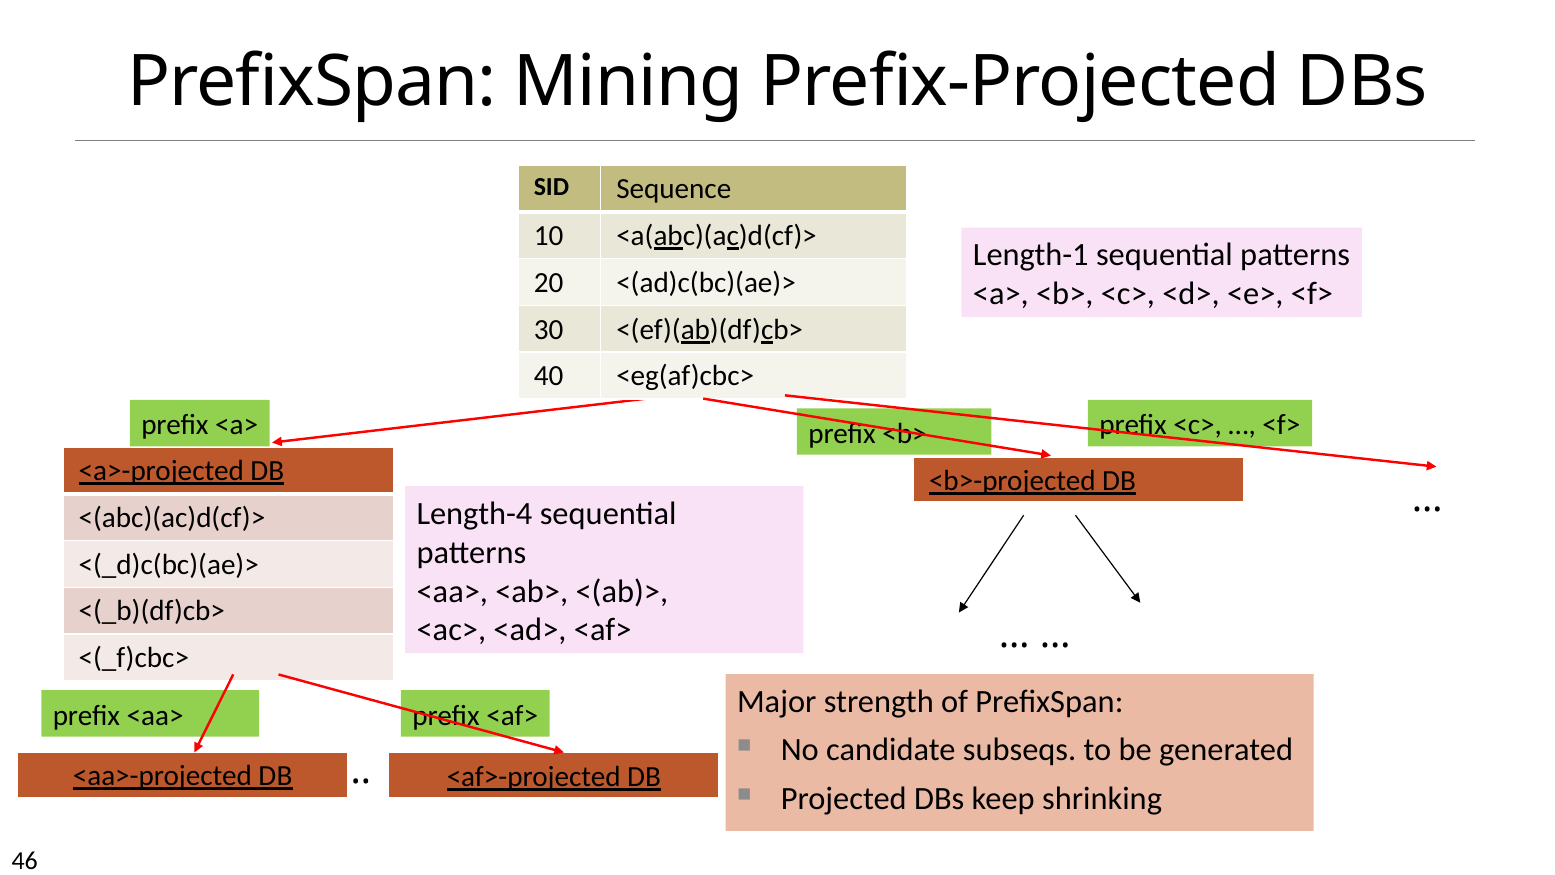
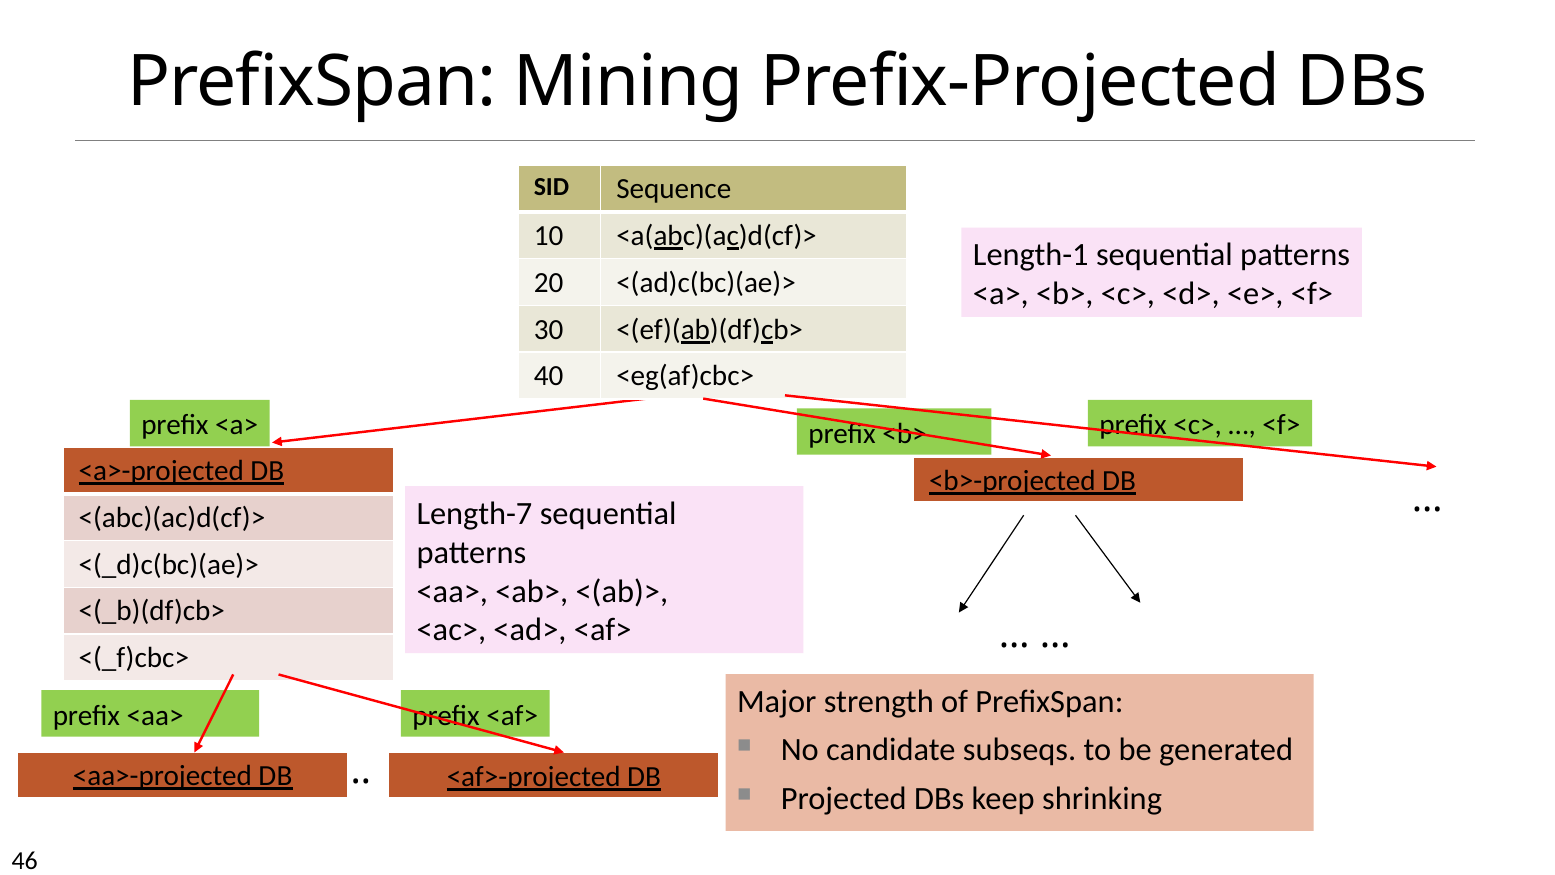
Length-4: Length-4 -> Length-7
